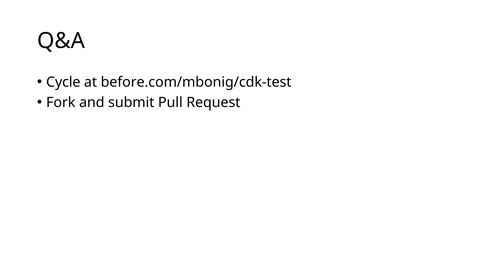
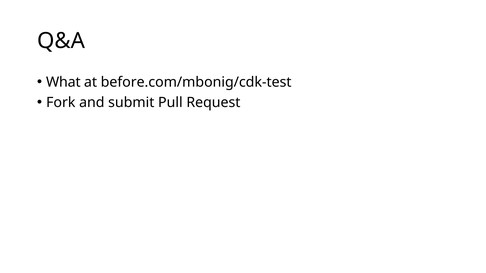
Cycle: Cycle -> What
